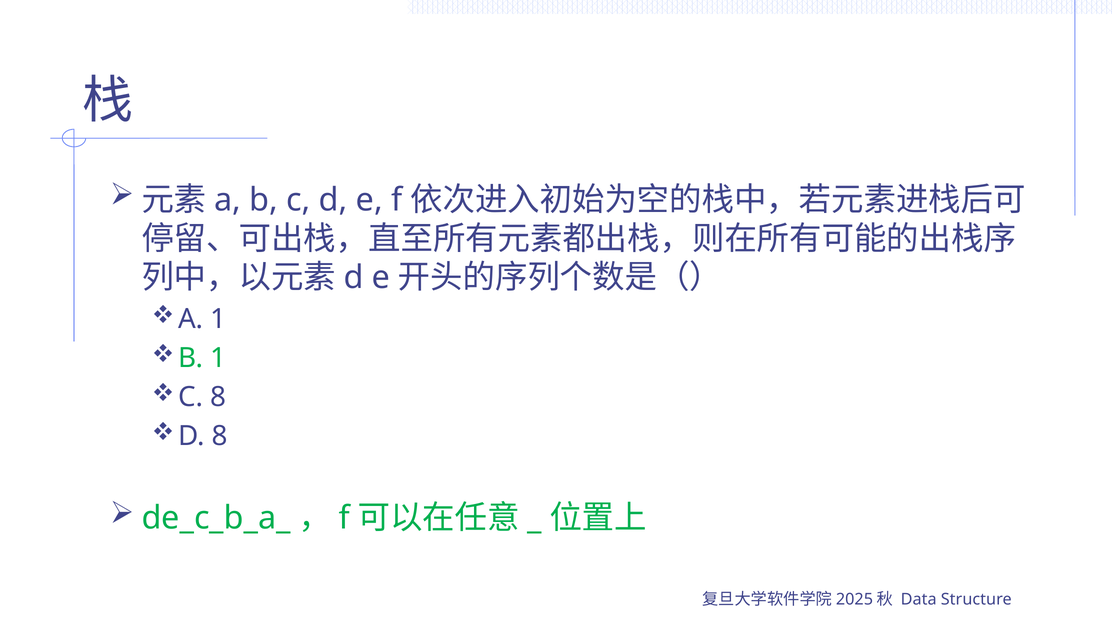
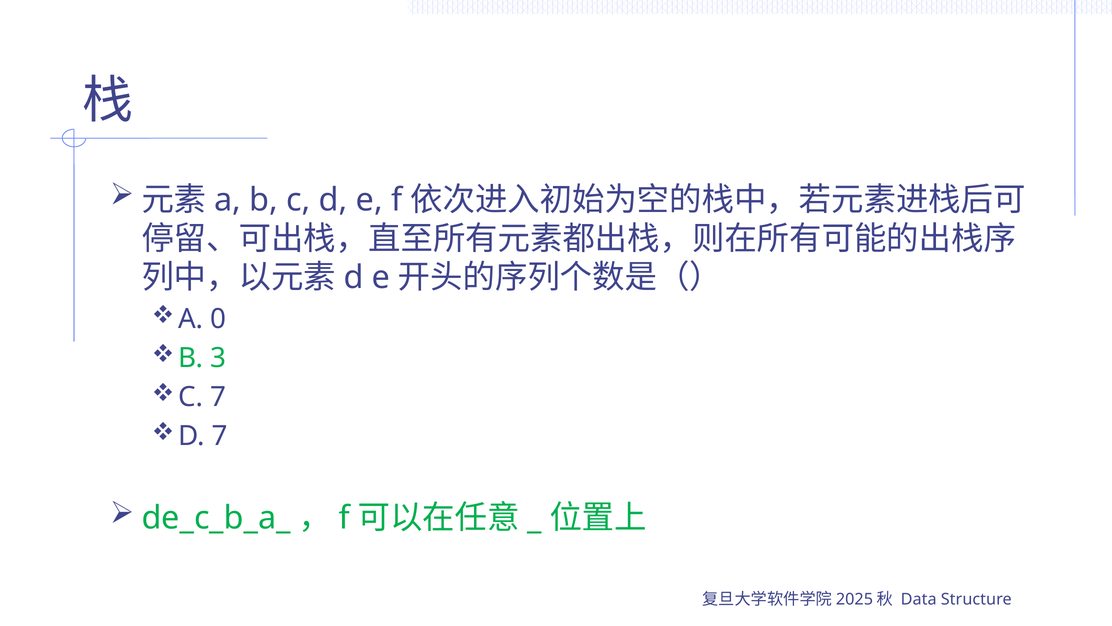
A 1: 1 -> 0
B 1: 1 -> 3
C 8: 8 -> 7
D 8: 8 -> 7
